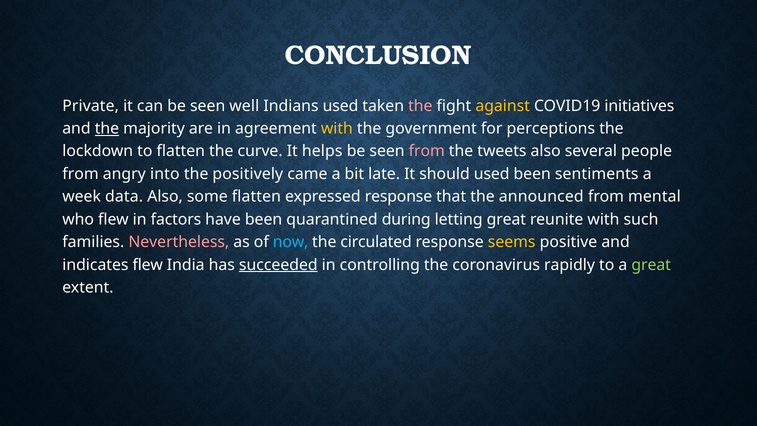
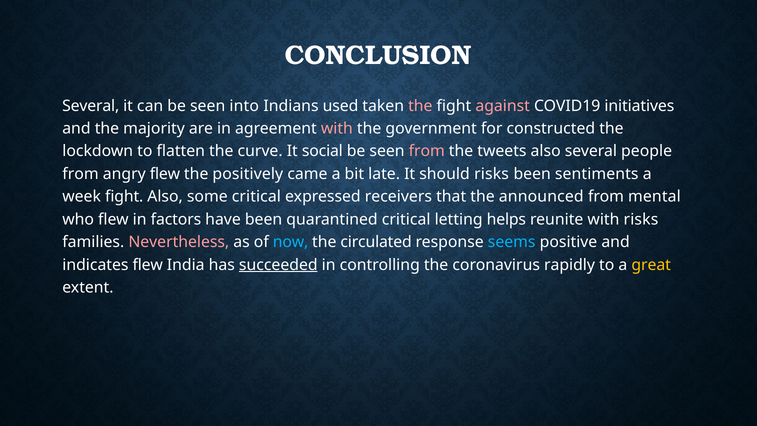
Private at (91, 106): Private -> Several
well: well -> into
against colour: yellow -> pink
the at (107, 128) underline: present -> none
with at (337, 128) colour: yellow -> pink
perceptions: perceptions -> constructed
helps: helps -> social
angry into: into -> flew
should used: used -> risks
week data: data -> fight
some flatten: flatten -> critical
expressed response: response -> receivers
quarantined during: during -> critical
letting great: great -> helps
with such: such -> risks
seems colour: yellow -> light blue
great at (651, 265) colour: light green -> yellow
